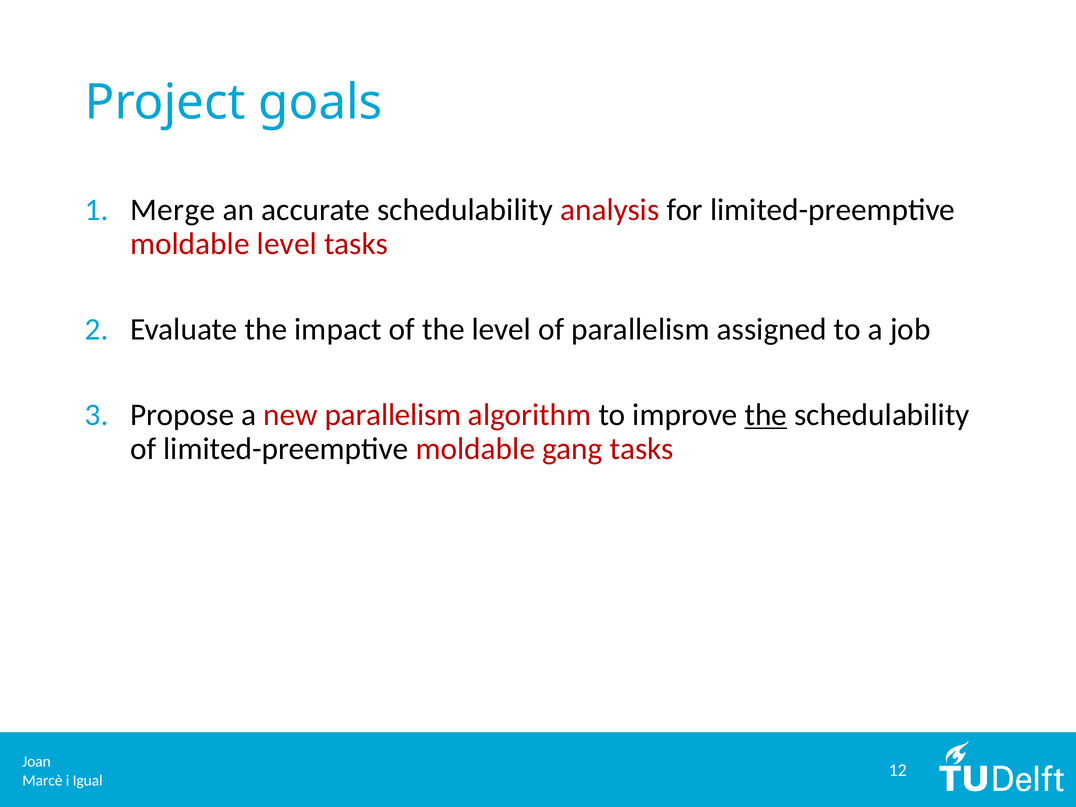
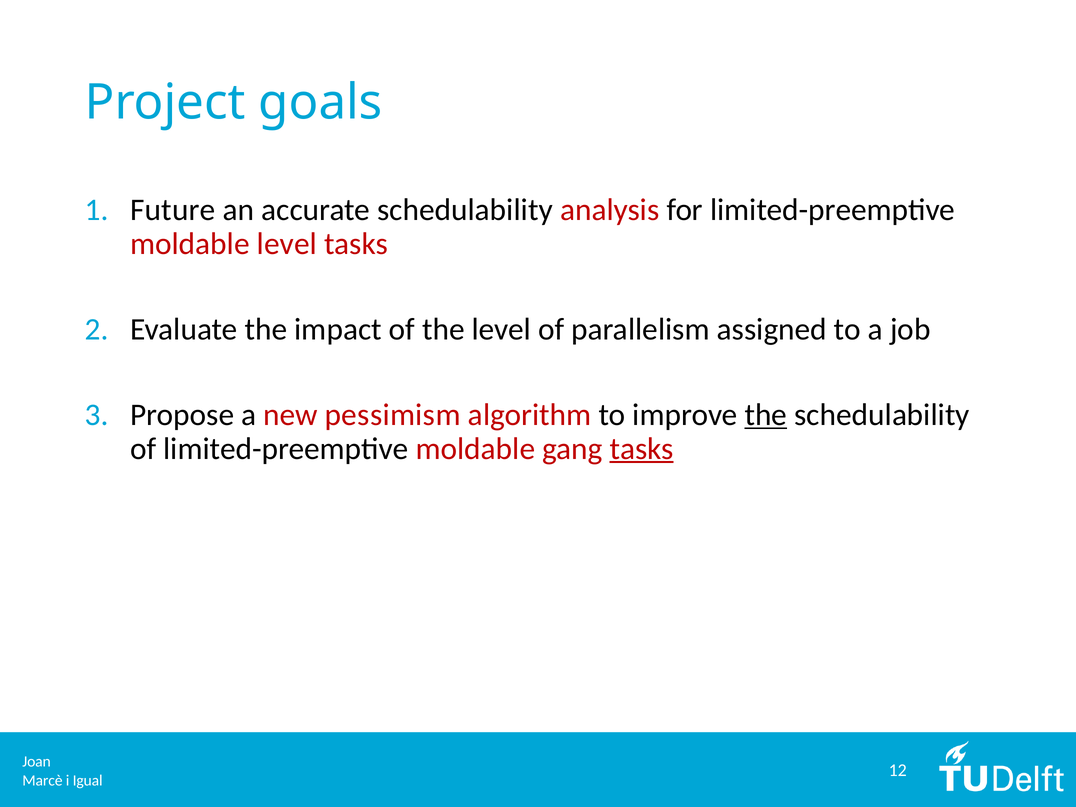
Merge: Merge -> Future
new parallelism: parallelism -> pessimism
tasks at (642, 449) underline: none -> present
